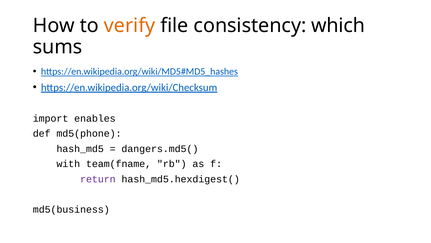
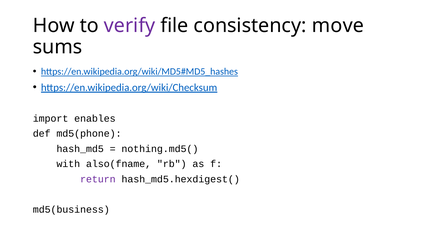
verify colour: orange -> purple
which: which -> move
dangers.md5(: dangers.md5( -> nothing.md5(
team(fname: team(fname -> also(fname
